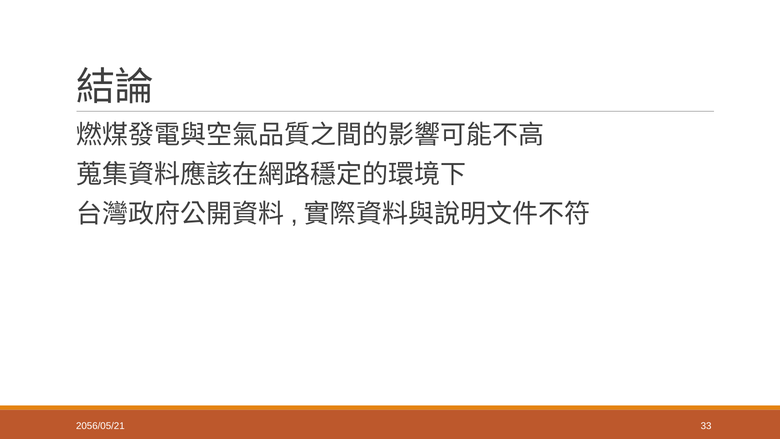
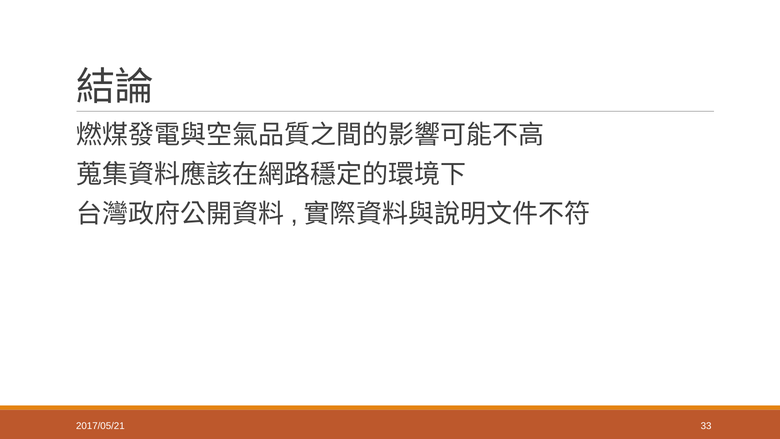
2056/05/21: 2056/05/21 -> 2017/05/21
